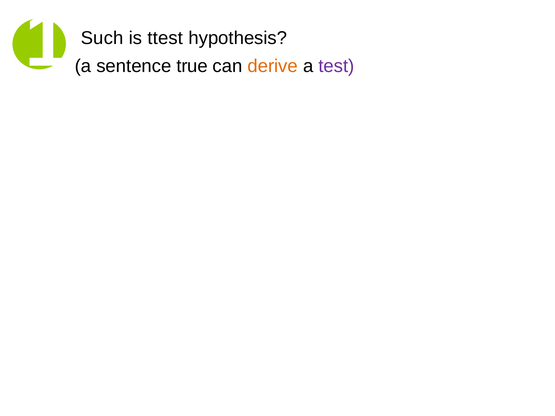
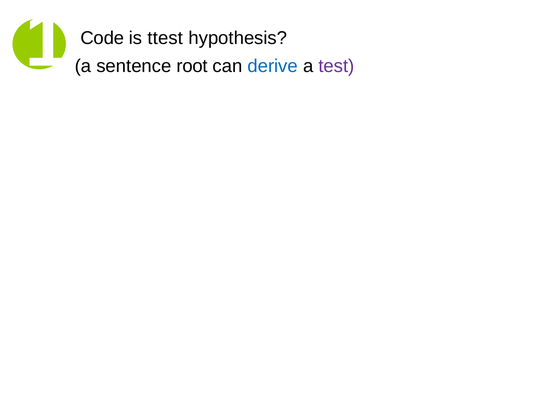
Such: Such -> Code
true: true -> root
derive colour: orange -> blue
